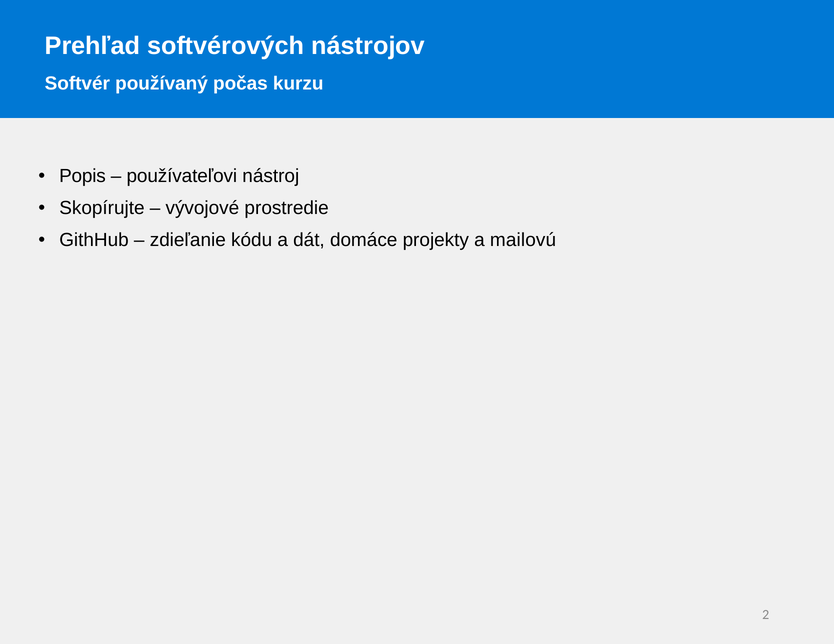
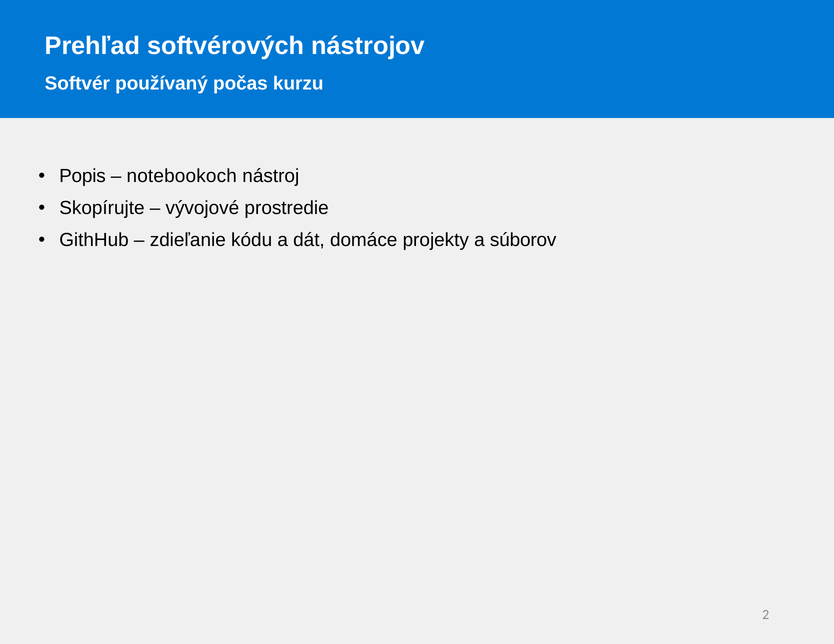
používateľovi: používateľovi -> notebookoch
mailovú: mailovú -> súborov
